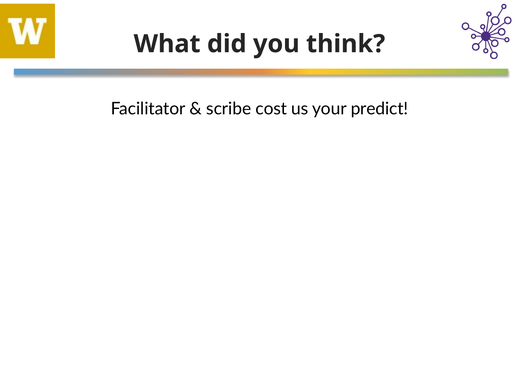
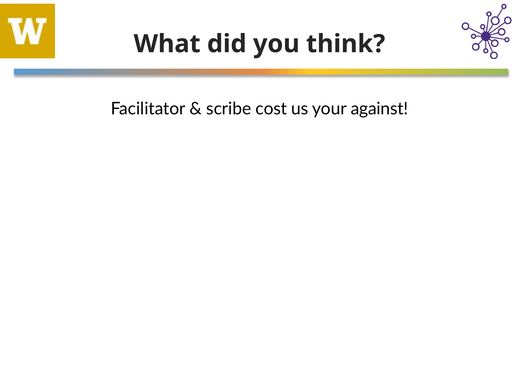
predict: predict -> against
